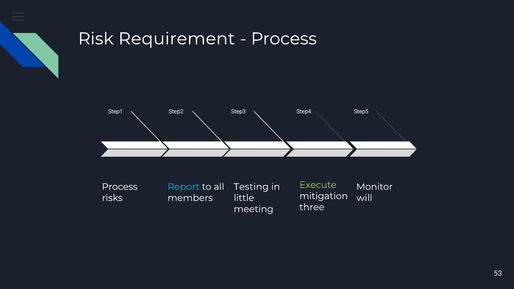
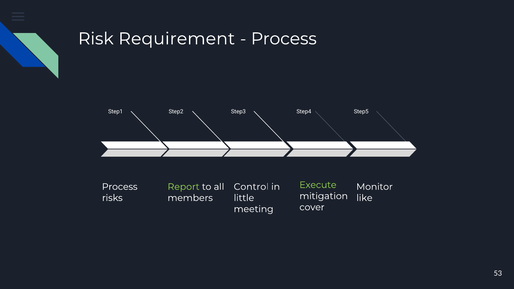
Report colour: light blue -> light green
Testing: Testing -> Control
will: will -> like
three: three -> cover
